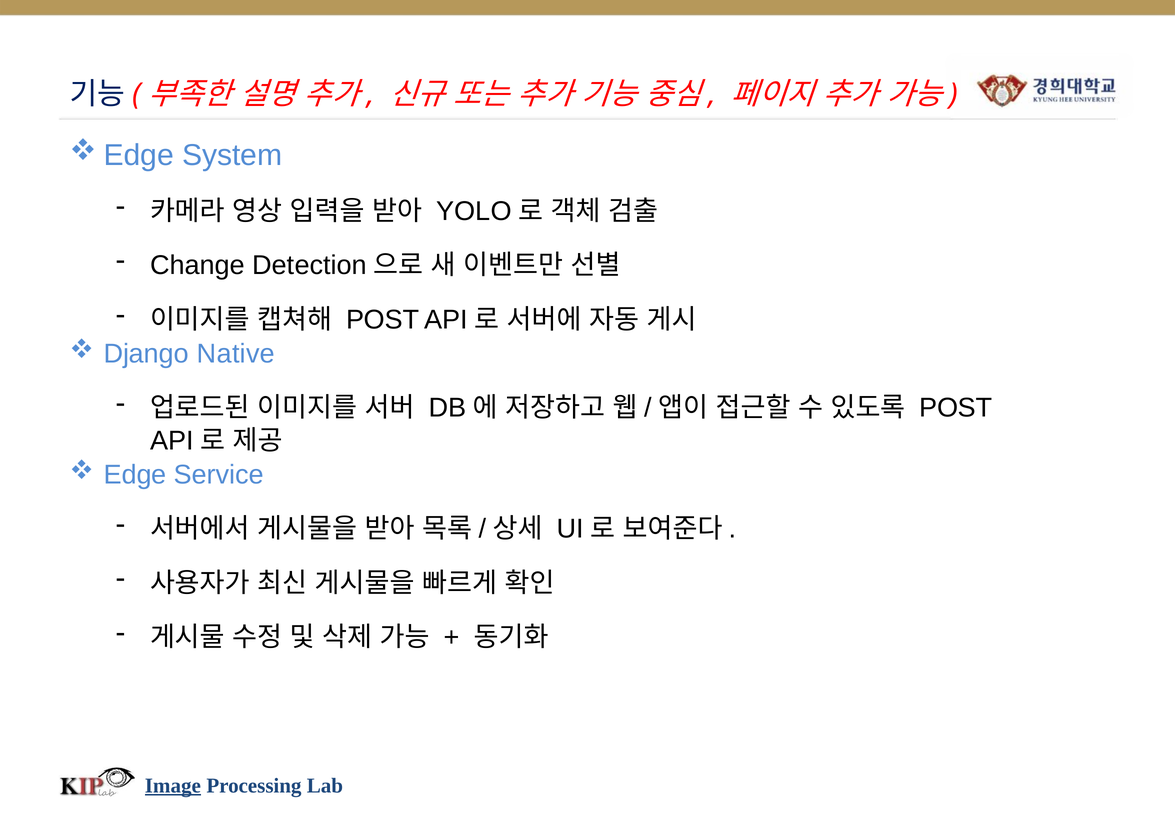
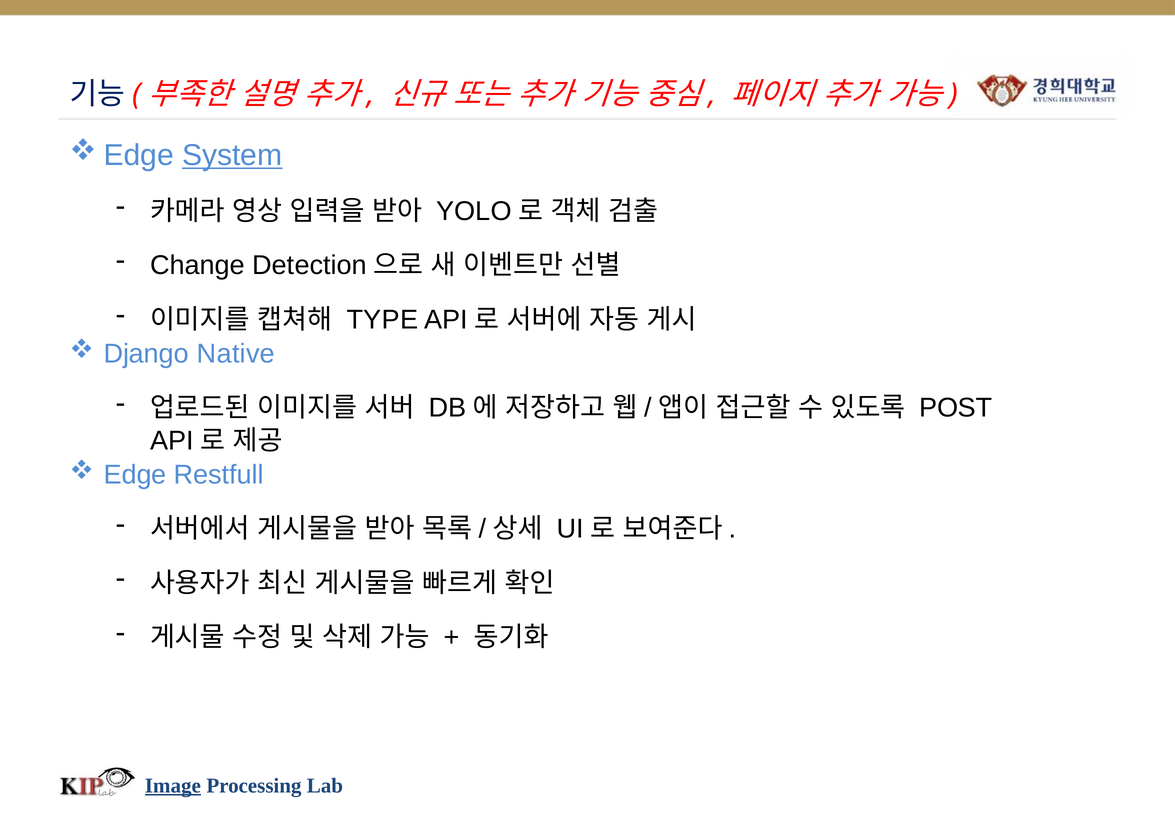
System underline: none -> present
POST at (383, 319): POST -> TYPE
Service: Service -> Restfull
